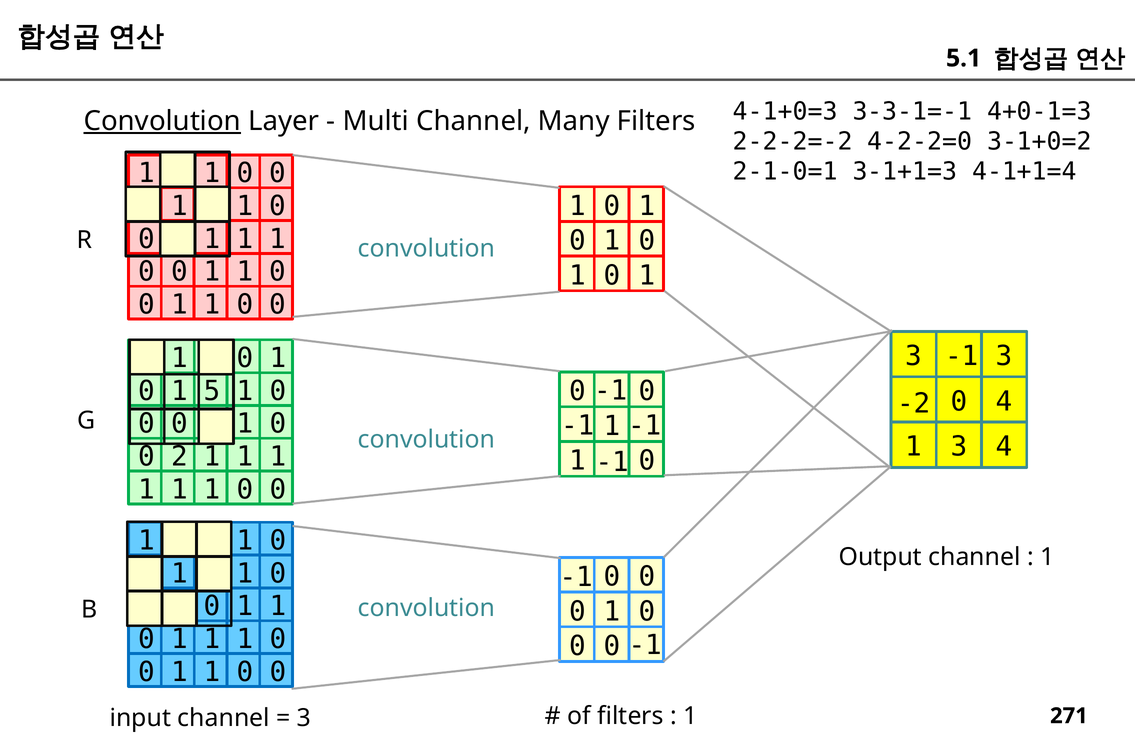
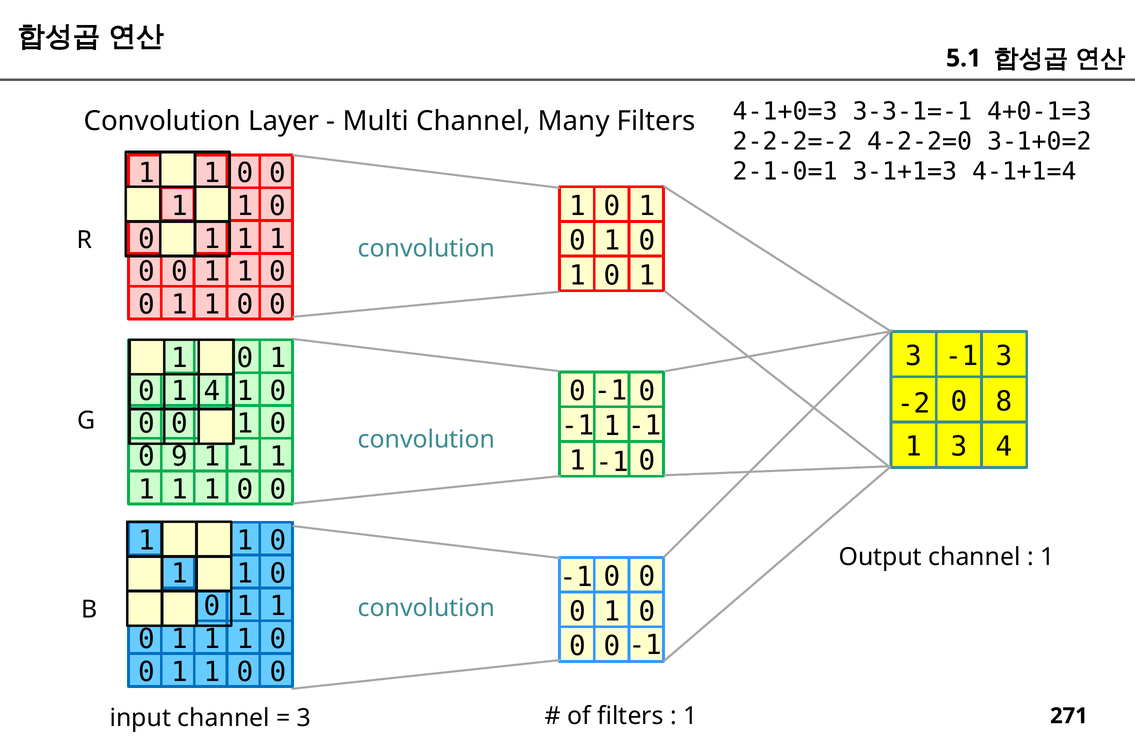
Convolution at (162, 121) underline: present -> none
1 5: 5 -> 4
0 4: 4 -> 8
2: 2 -> 9
